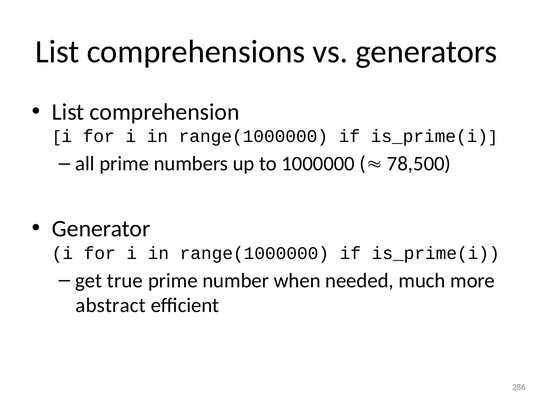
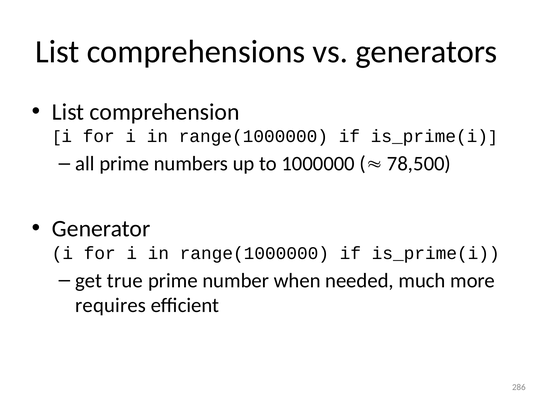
abstract: abstract -> requires
